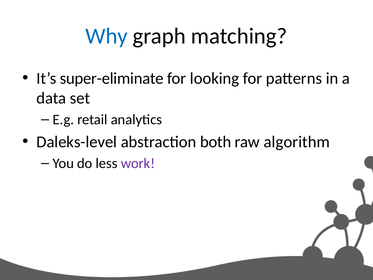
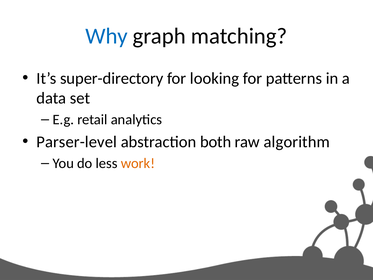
super-eliminate: super-eliminate -> super-directory
Daleks-level: Daleks-level -> Parser-level
work colour: purple -> orange
